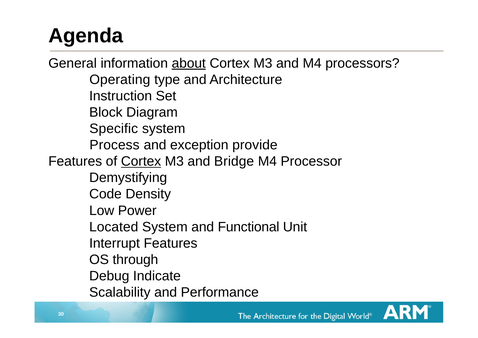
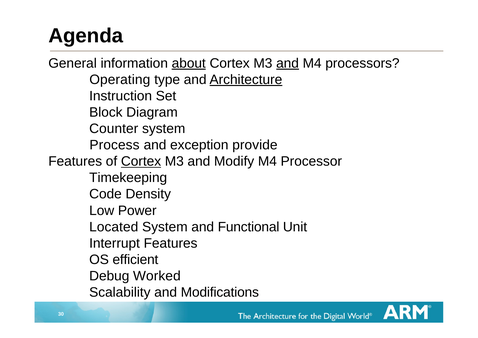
and at (288, 63) underline: none -> present
Architecture underline: none -> present
Specific: Specific -> Counter
Bridge: Bridge -> Modify
Demystifying: Demystifying -> Timekeeping
through: through -> efficient
Indicate: Indicate -> Worked
Performance: Performance -> Modifications
